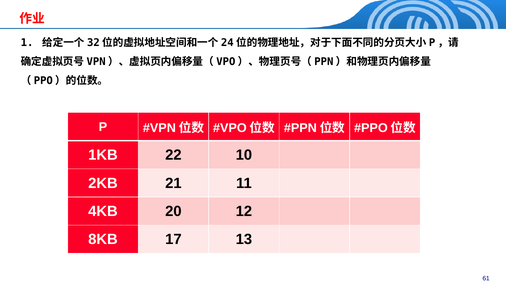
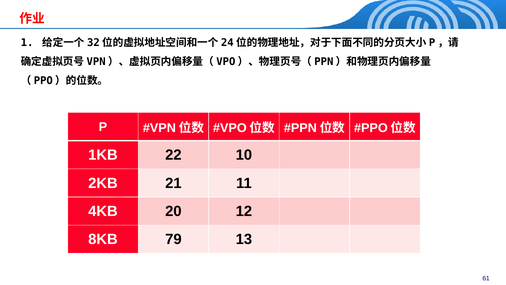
17: 17 -> 79
